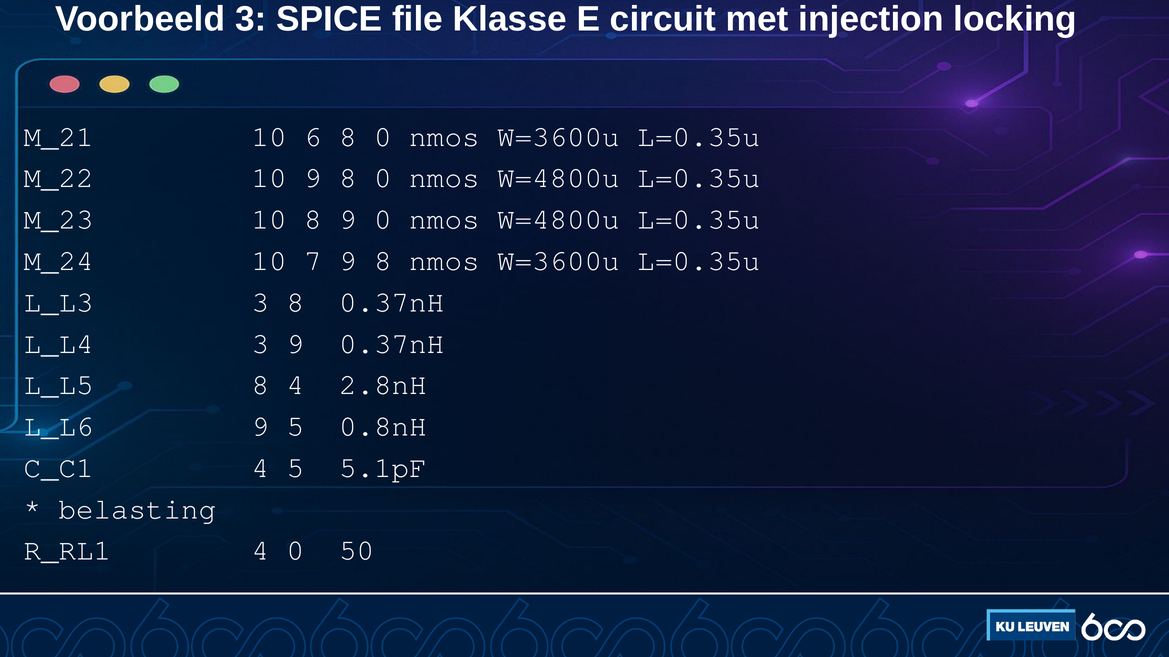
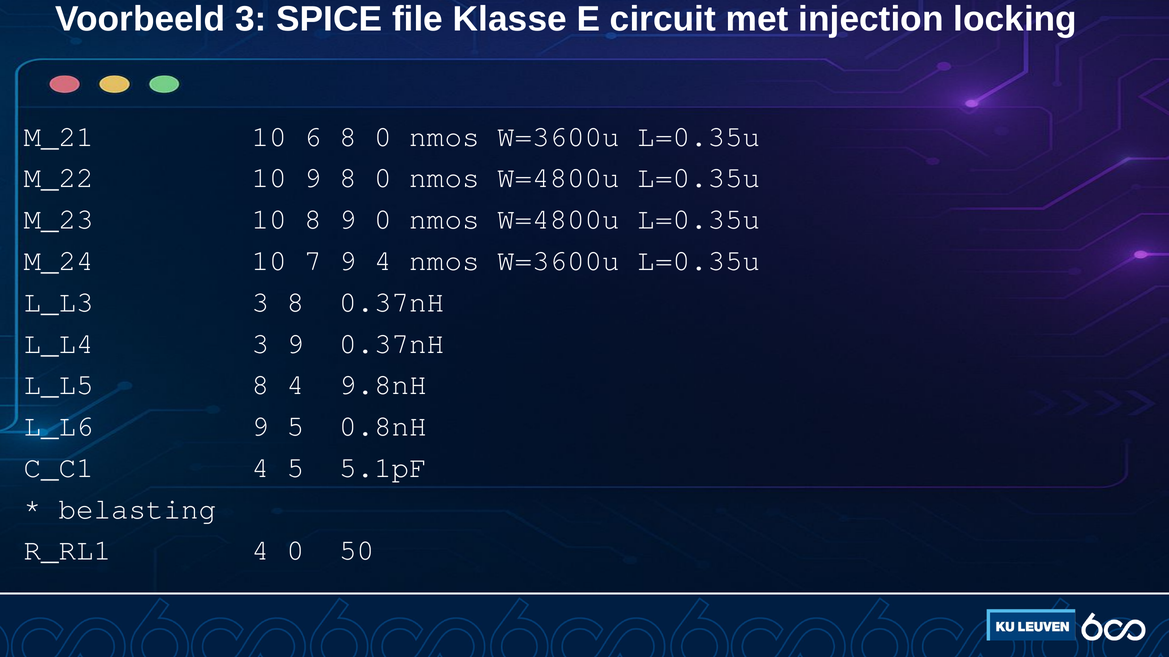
7 9 8: 8 -> 4
2.8nH: 2.8nH -> 9.8nH
